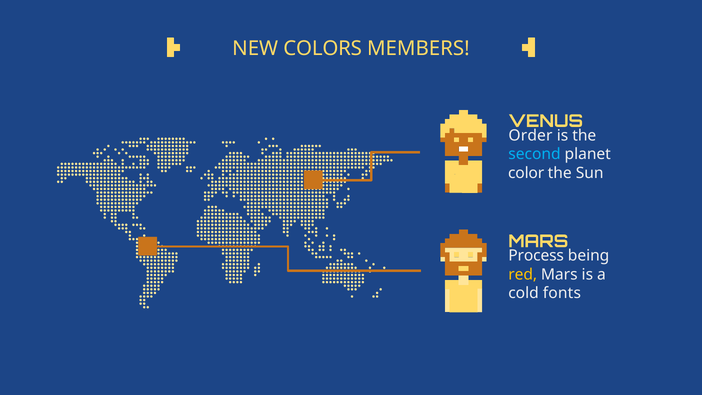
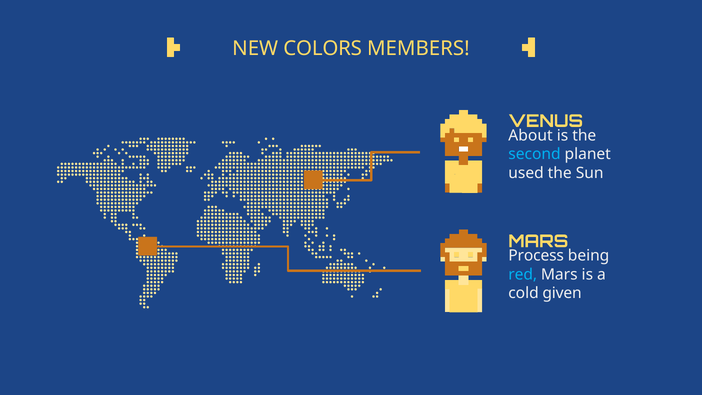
Order: Order -> About
color: color -> used
red colour: yellow -> light blue
fonts: fonts -> given
